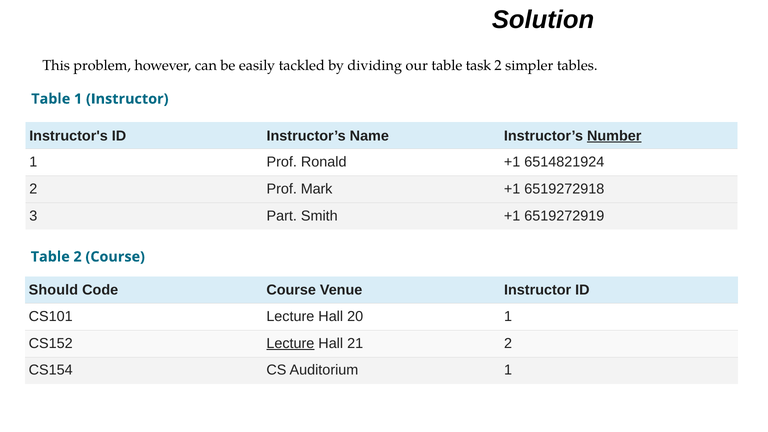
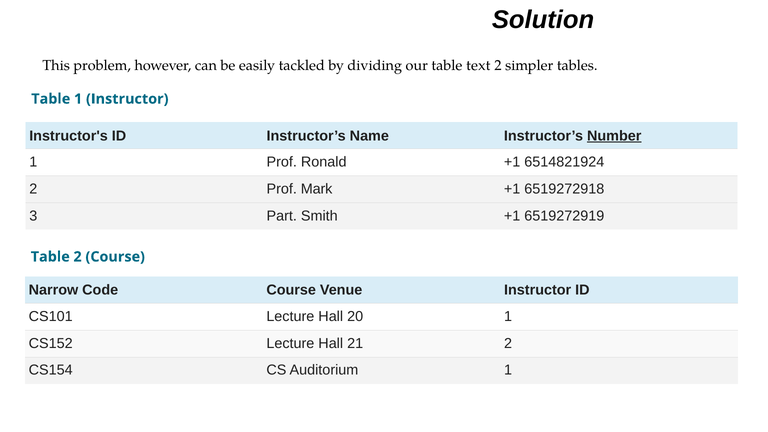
task: task -> text
Should: Should -> Narrow
Lecture at (290, 343) underline: present -> none
